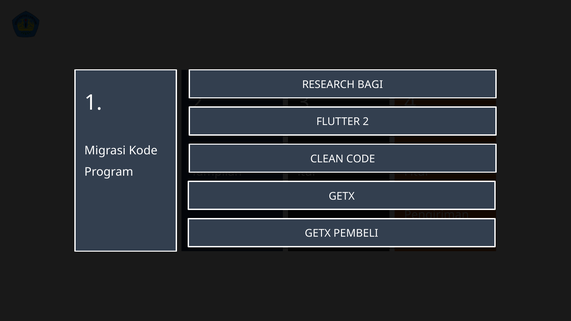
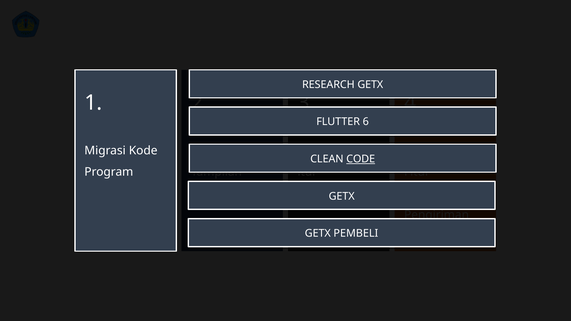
RESEARCH BAGI: BAGI -> GETX
FLUTTER 2: 2 -> 6
CODE underline: none -> present
